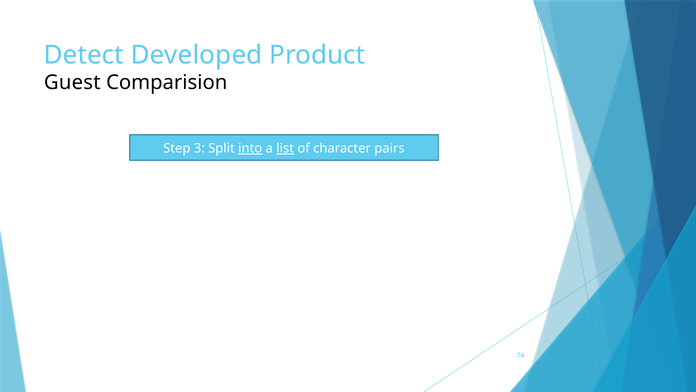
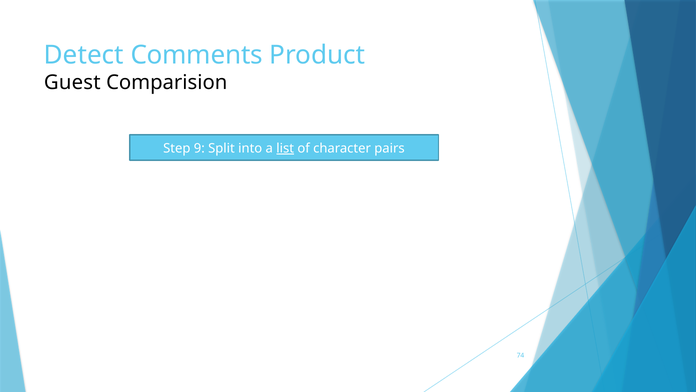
Developed: Developed -> Comments
3: 3 -> 9
into underline: present -> none
